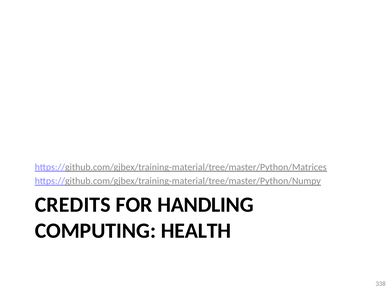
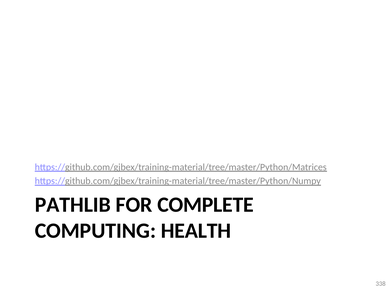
CREDITS: CREDITS -> PATHLIB
HANDLING: HANDLING -> COMPLETE
